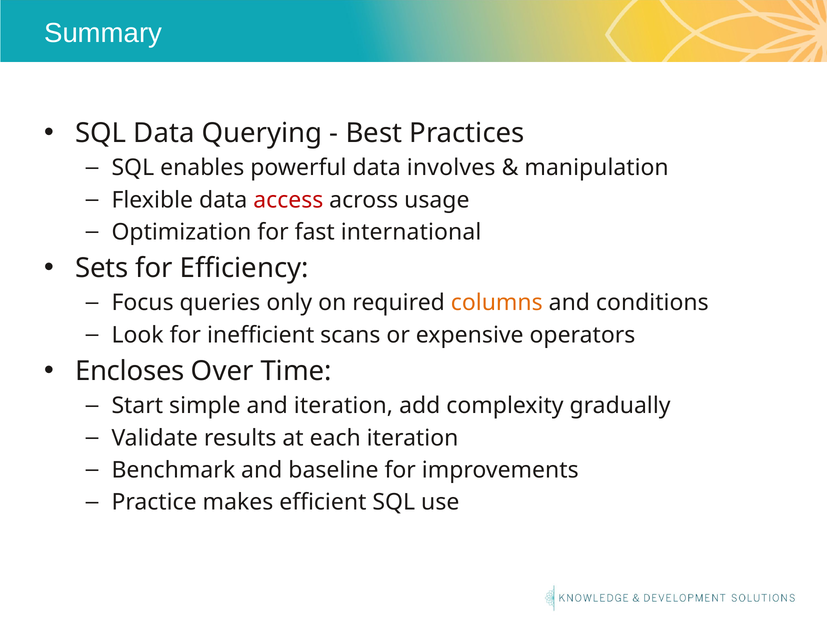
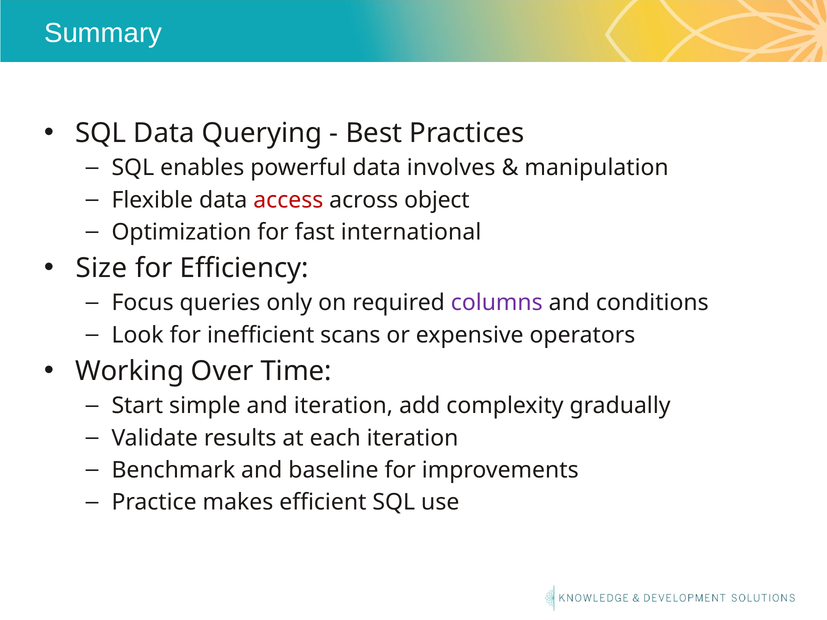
usage: usage -> object
Sets: Sets -> Size
columns colour: orange -> purple
Encloses: Encloses -> Working
